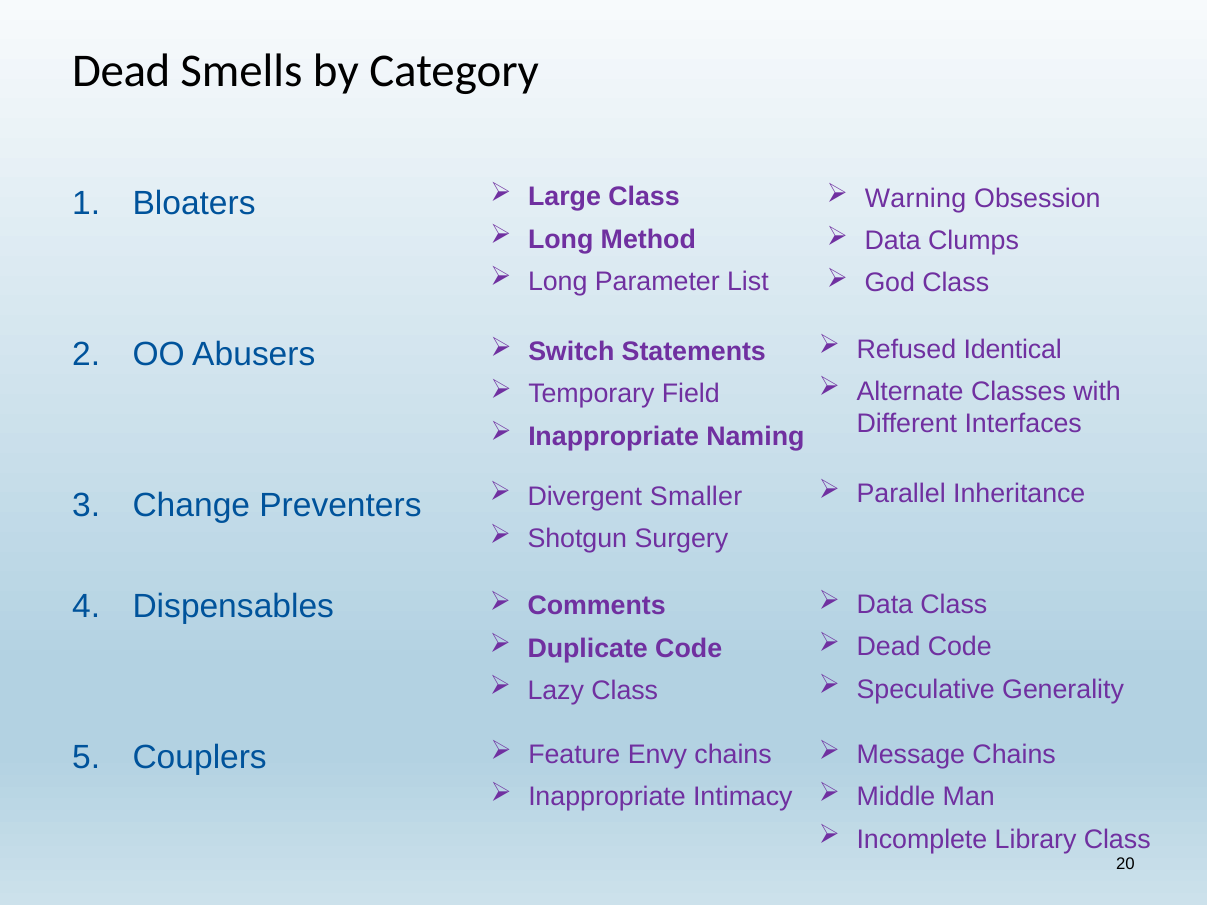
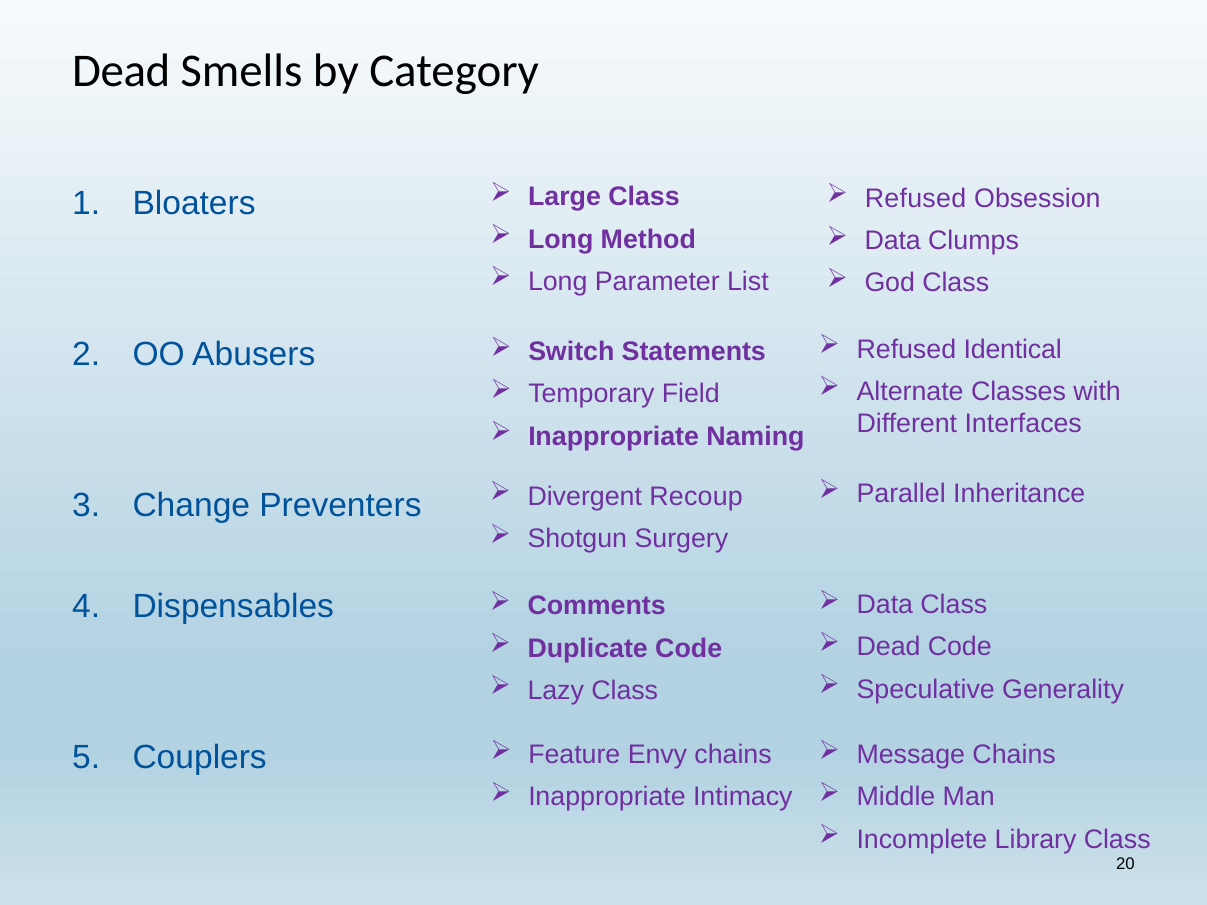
Warning at (916, 199): Warning -> Refused
Smaller: Smaller -> Recoup
